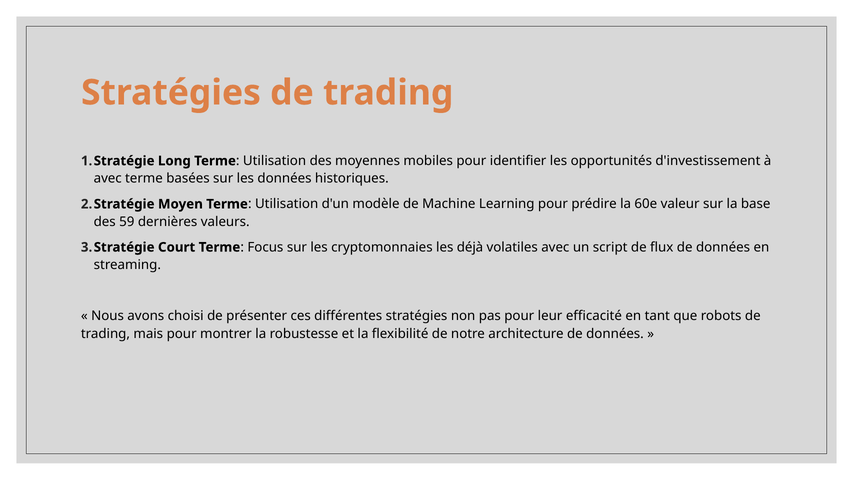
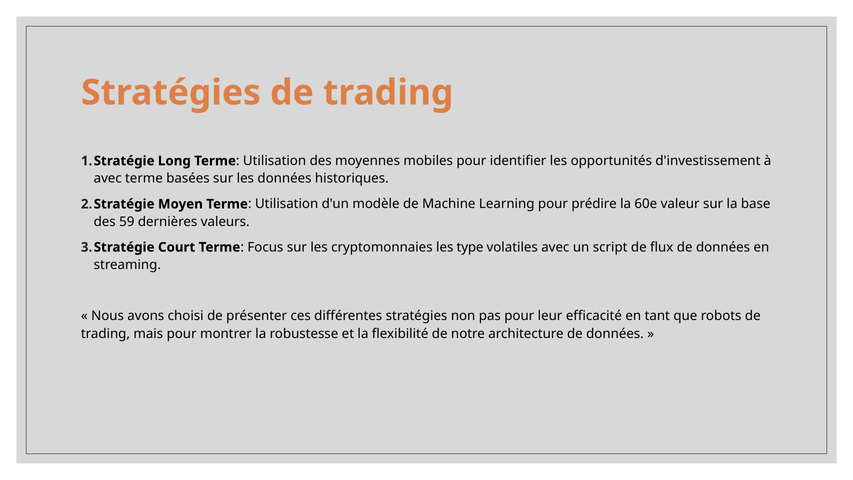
déjà: déjà -> type
